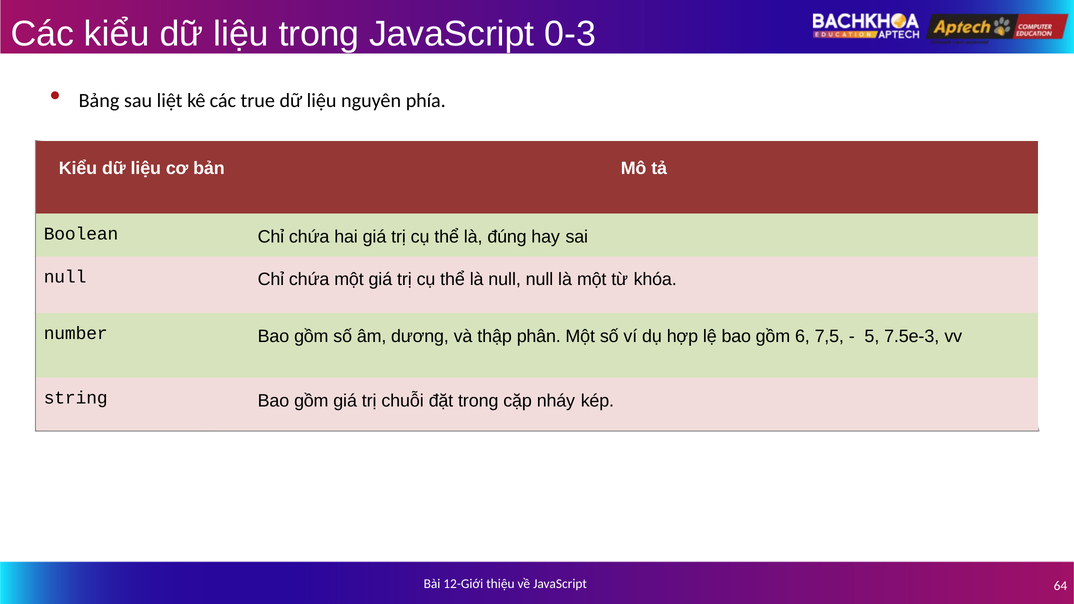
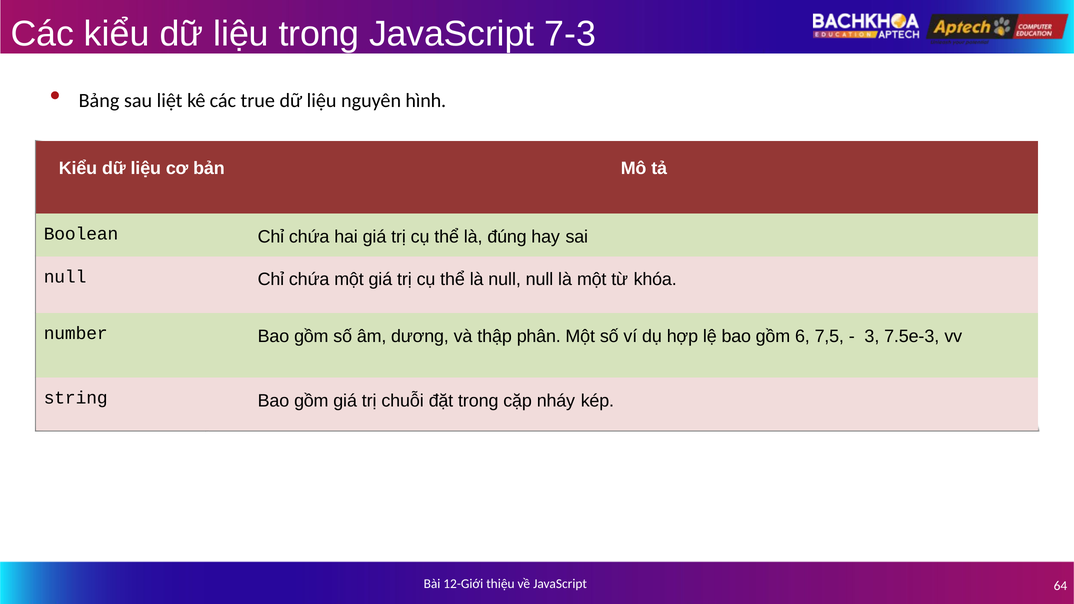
0-3: 0-3 -> 7-3
phía: phía -> hình
5: 5 -> 3
